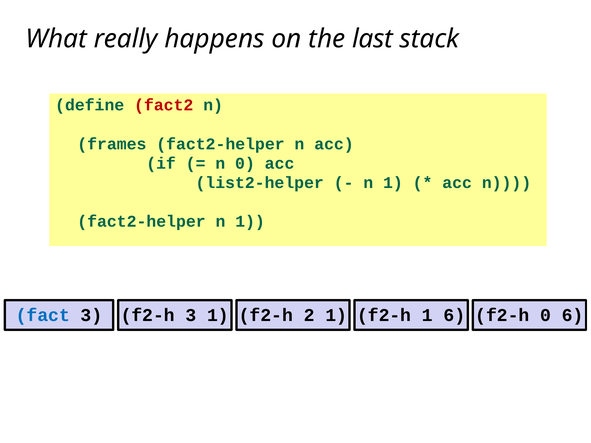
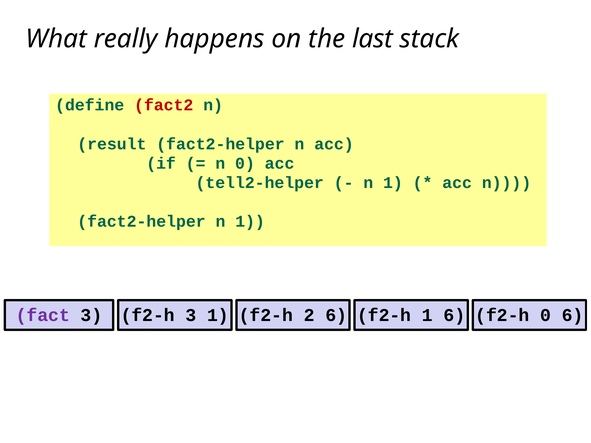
frames: frames -> result
list2-helper: list2-helper -> tell2-helper
fact colour: blue -> purple
2 1: 1 -> 6
